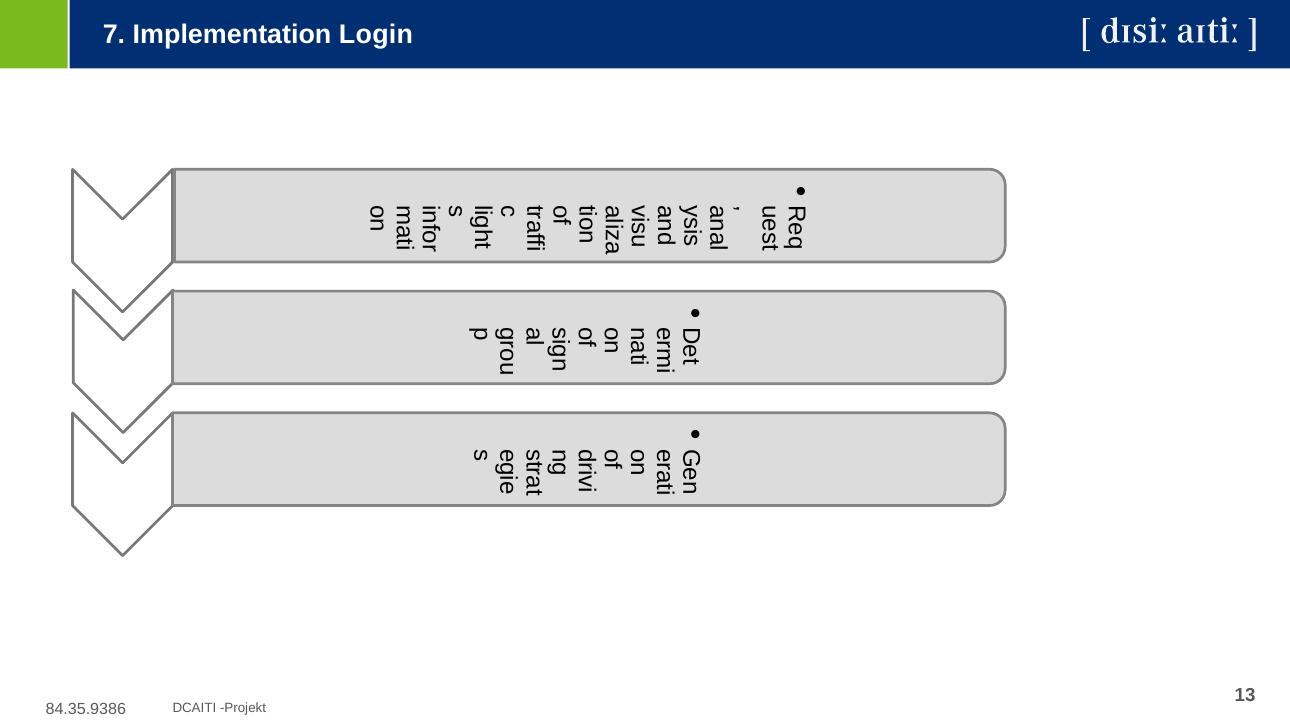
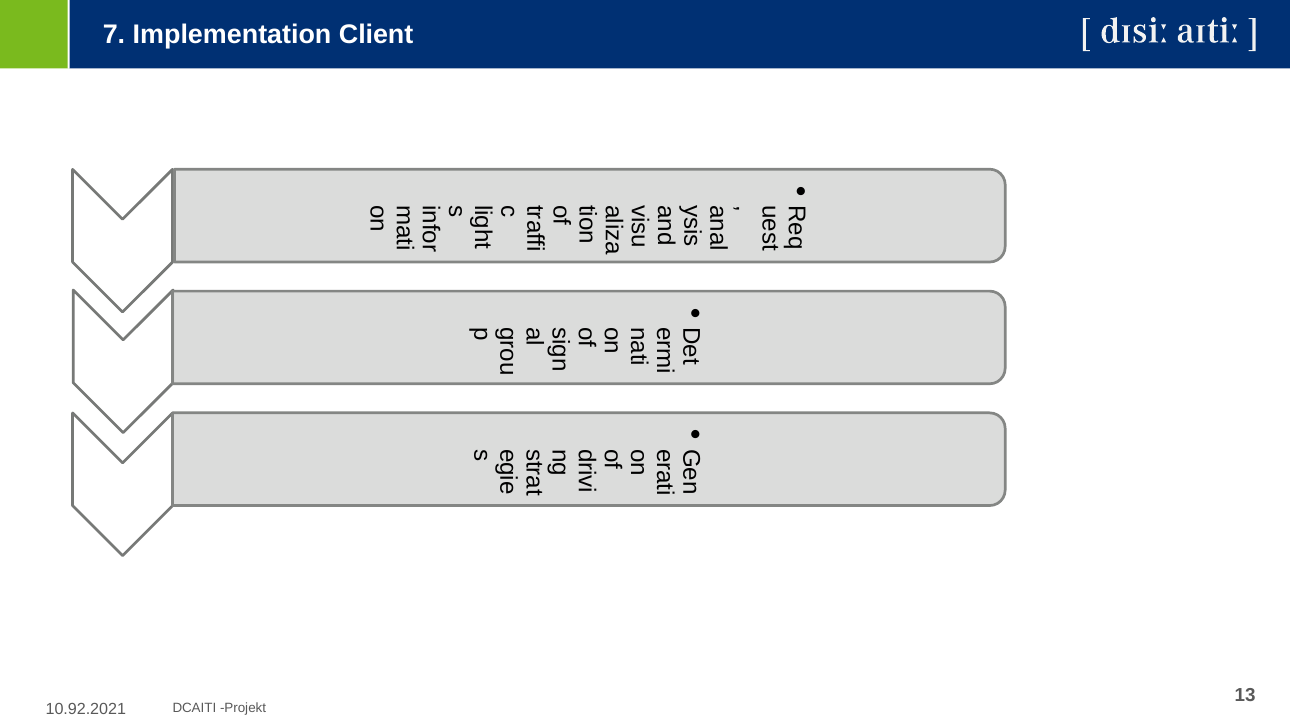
Login: Login -> Client
84.35.9386: 84.35.9386 -> 10.92.2021
